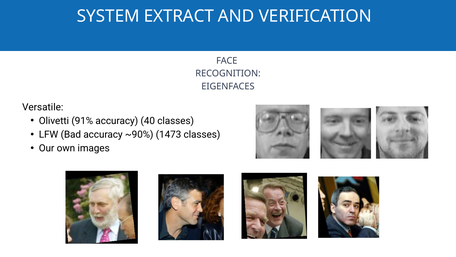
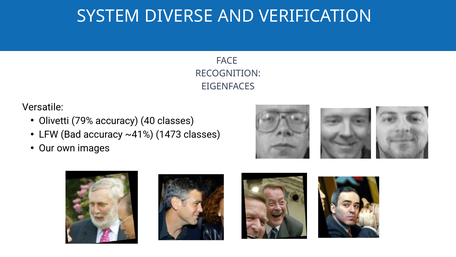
EXTRACT: EXTRACT -> DIVERSE
91%: 91% -> 79%
~90%: ~90% -> ~41%
